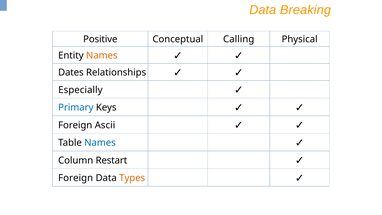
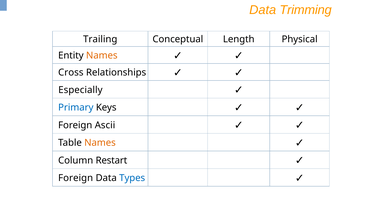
Breaking: Breaking -> Trimming
Positive: Positive -> Trailing
Calling: Calling -> Length
Dates: Dates -> Cross
Names at (100, 143) colour: blue -> orange
Types colour: orange -> blue
